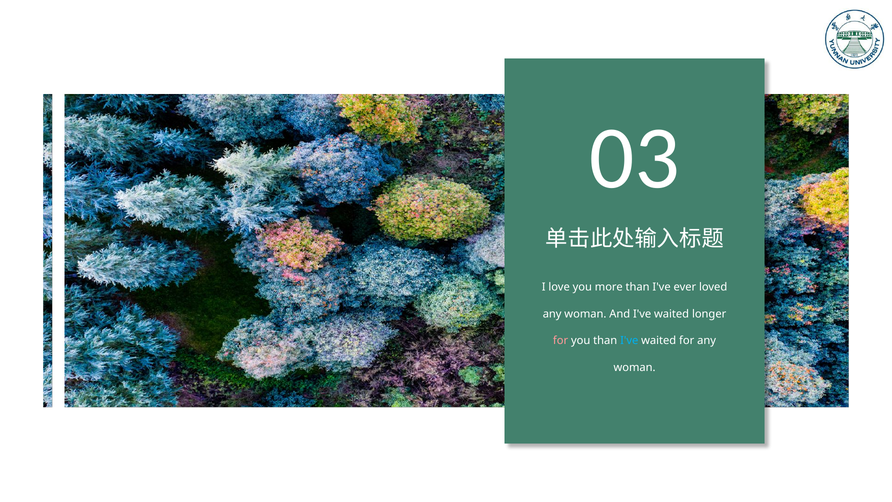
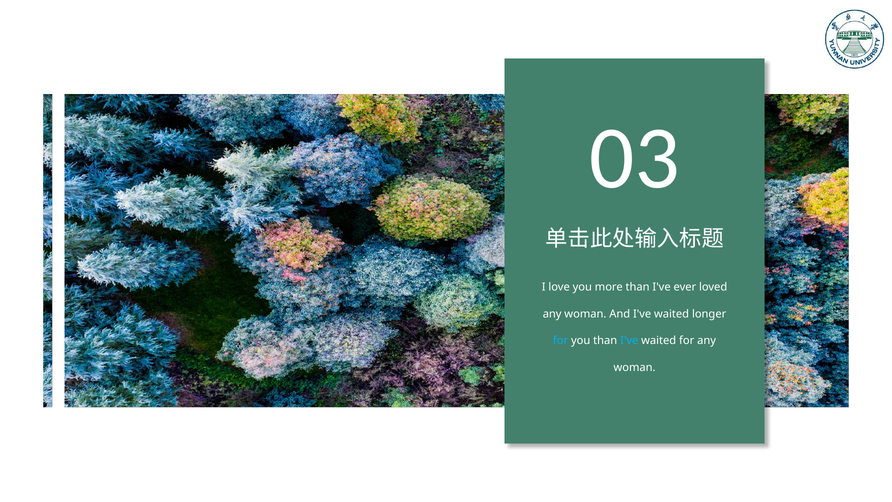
for at (561, 341) colour: pink -> light blue
